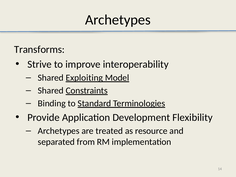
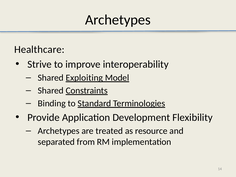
Transforms: Transforms -> Healthcare
